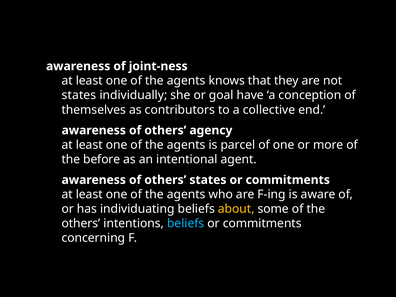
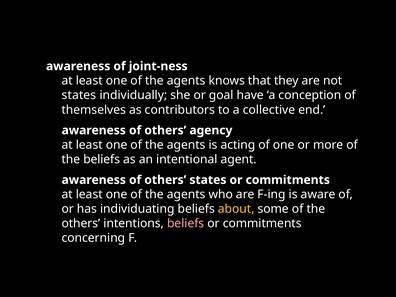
parcel: parcel -> acting
the before: before -> beliefs
beliefs at (186, 223) colour: light blue -> pink
